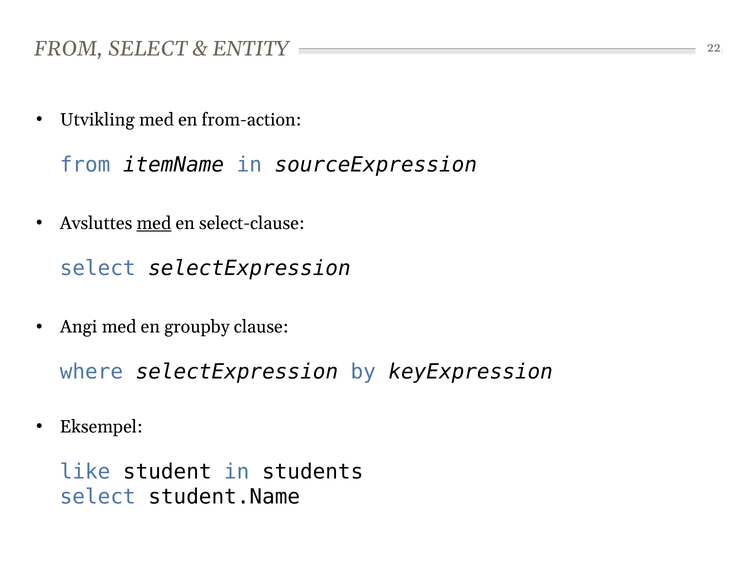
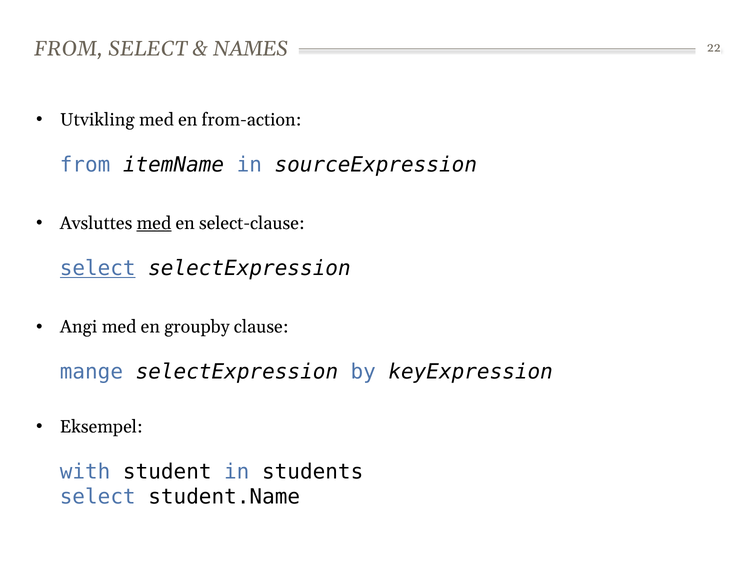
ENTITY: ENTITY -> NAMES
select at (98, 269) underline: none -> present
where: where -> mange
like: like -> with
